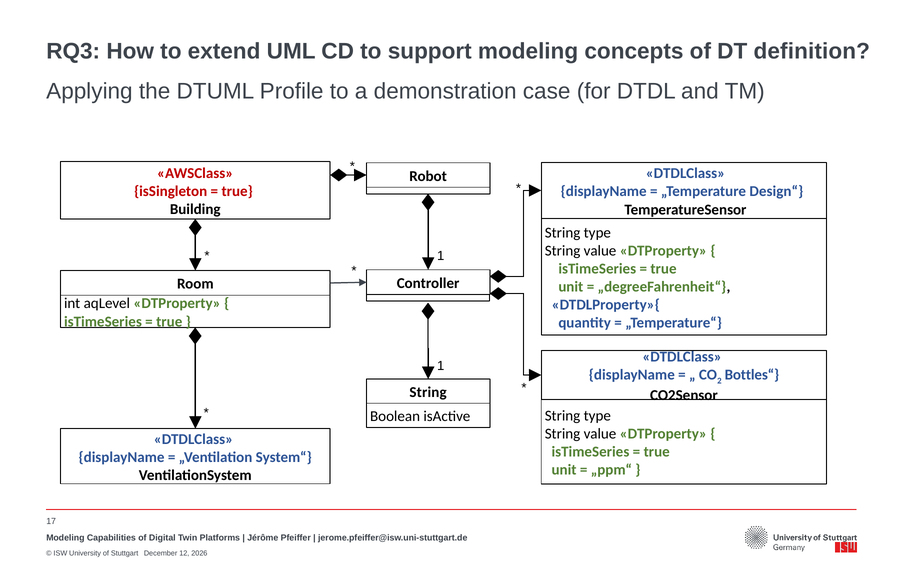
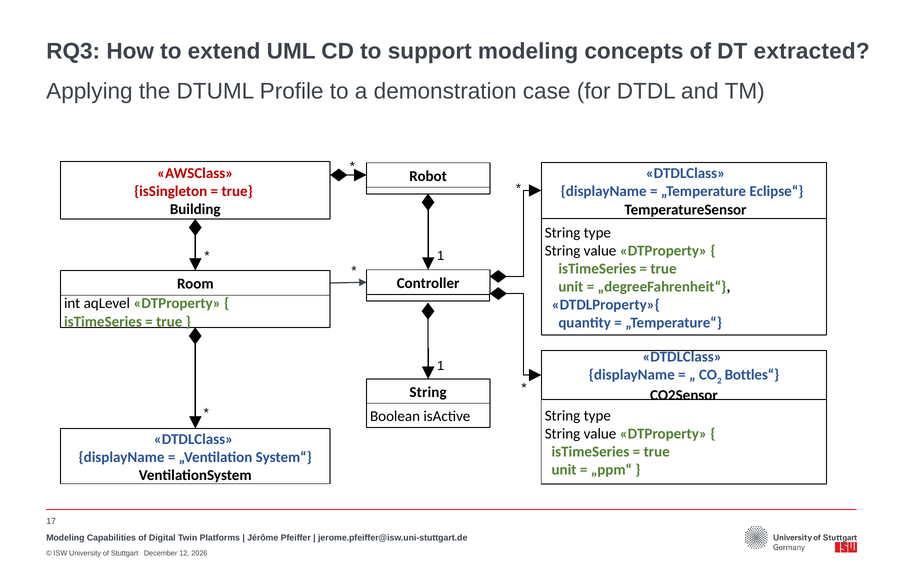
definition: definition -> extracted
Design“: Design“ -> Eclipse“
